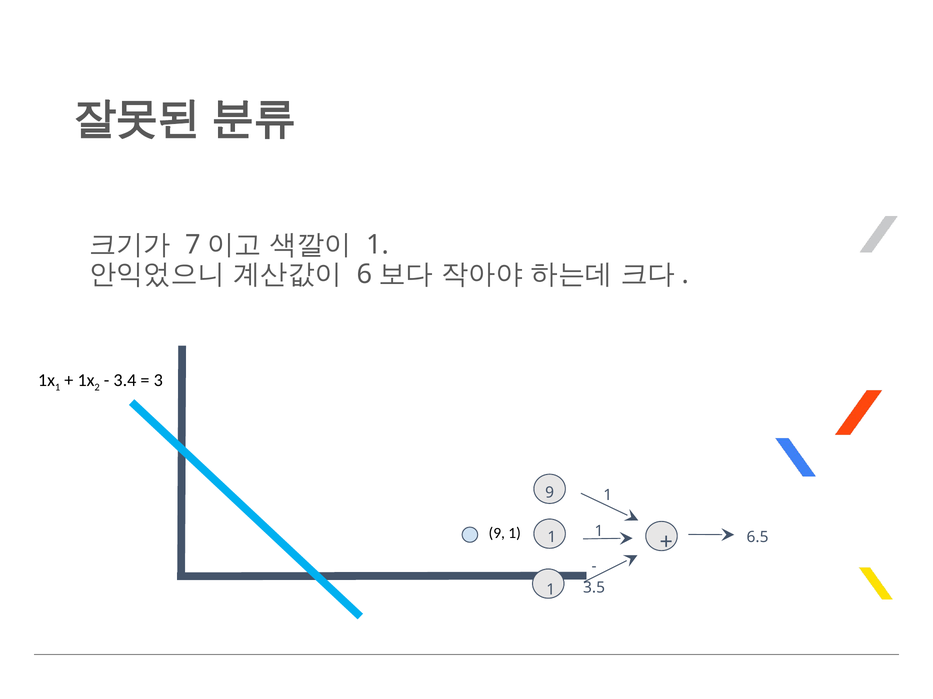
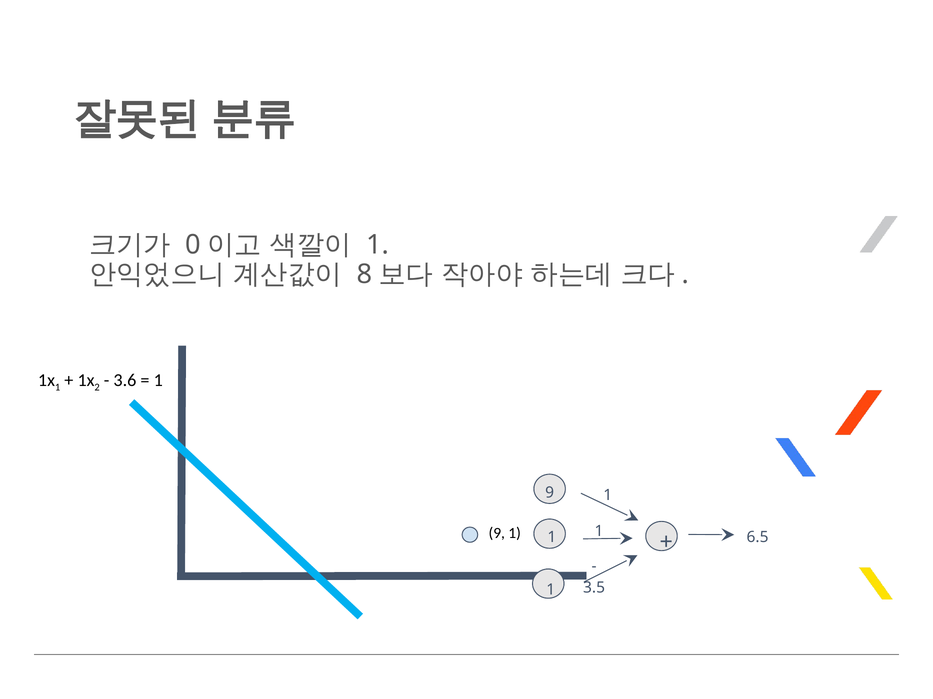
7: 7 -> 0
6: 6 -> 8
3.4: 3.4 -> 3.6
3 at (158, 380): 3 -> 1
